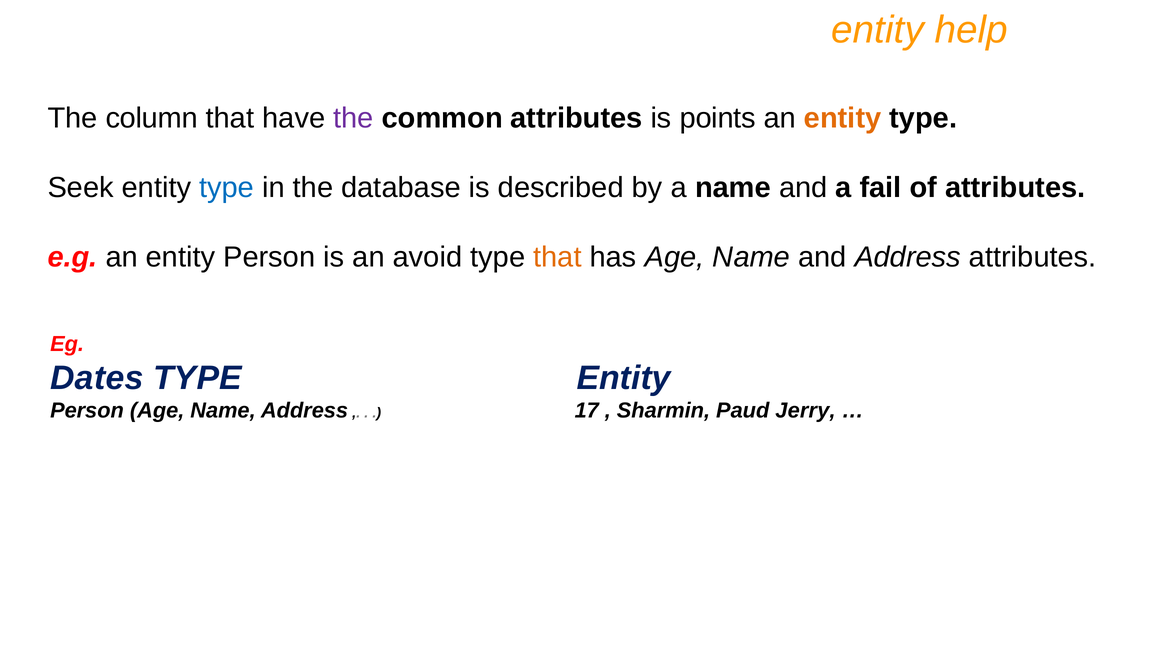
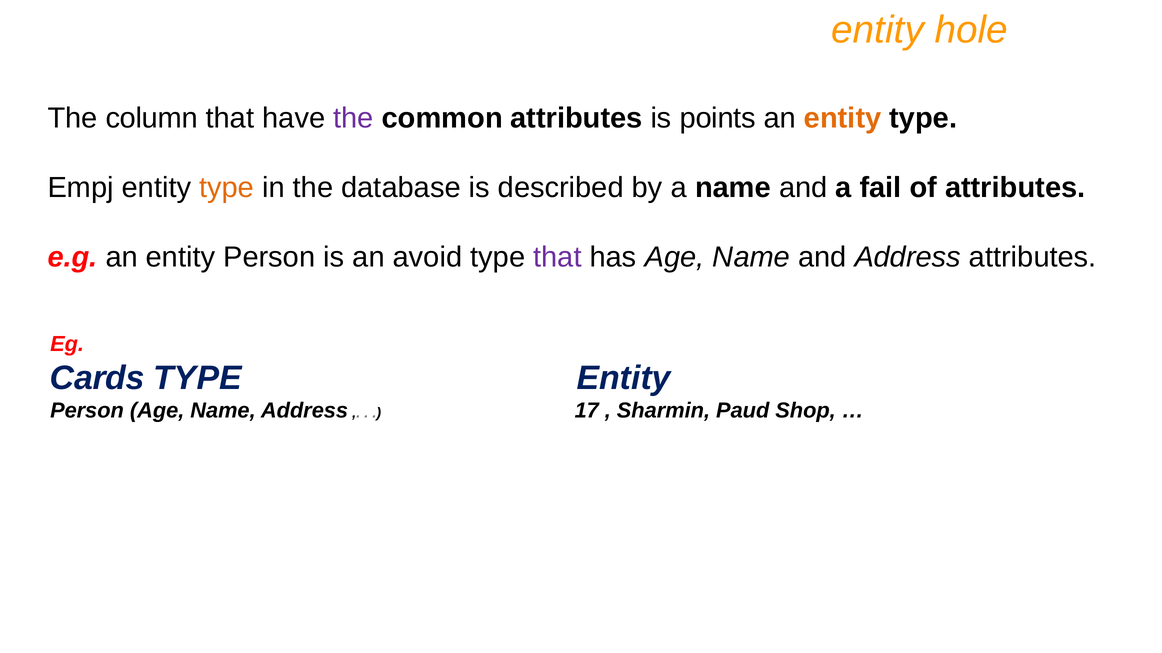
help: help -> hole
Seek: Seek -> Empj
type at (227, 188) colour: blue -> orange
that at (557, 258) colour: orange -> purple
Dates: Dates -> Cards
Jerry: Jerry -> Shop
